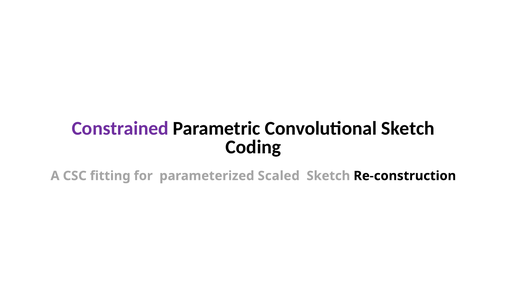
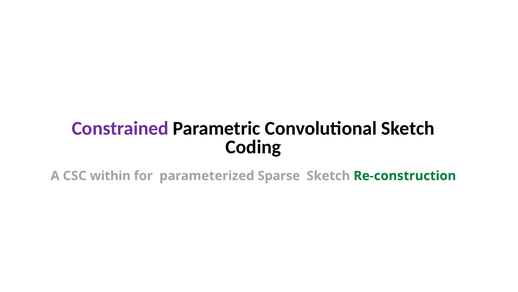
fitting: fitting -> within
Scaled: Scaled -> Sparse
Re-construction colour: black -> green
